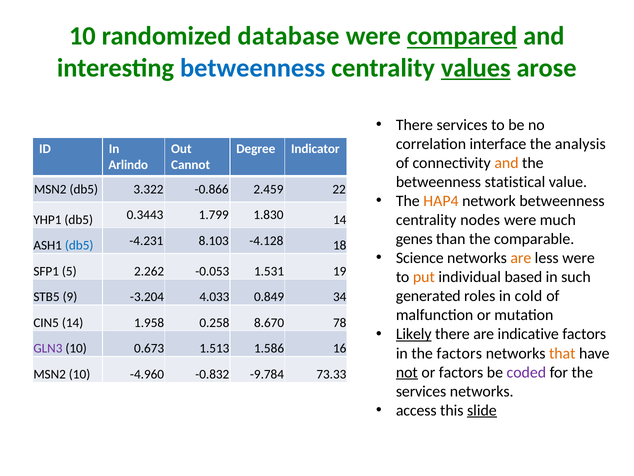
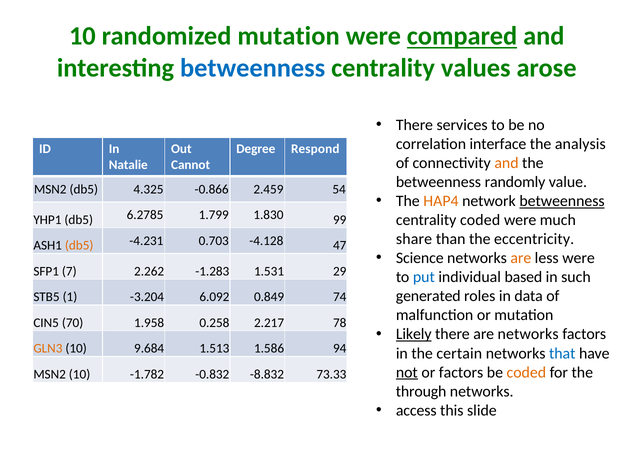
randomized database: database -> mutation
values underline: present -> none
Indicator: Indicator -> Respond
Arlindo: Arlindo -> Natalie
statistical: statistical -> randomly
3.322: 3.322 -> 4.325
22: 22 -> 54
betweenness at (562, 201) underline: none -> present
centrality nodes: nodes -> coded
0.3443: 0.3443 -> 6.2785
1.830 14: 14 -> 99
genes: genes -> share
comparable: comparable -> eccentricity
db5 at (79, 245) colour: blue -> orange
8.103: 8.103 -> 0.703
18: 18 -> 47
5: 5 -> 7
-0.053: -0.053 -> -1.283
19: 19 -> 29
put colour: orange -> blue
cold: cold -> data
9: 9 -> 1
4.033: 4.033 -> 6.092
34: 34 -> 74
CIN5 14: 14 -> 70
8.670: 8.670 -> 2.217
are indicative: indicative -> networks
GLN3 colour: purple -> orange
0.673: 0.673 -> 9.684
16: 16 -> 94
the factors: factors -> certain
that colour: orange -> blue
coded at (526, 372) colour: purple -> orange
-4.960: -4.960 -> -1.782
-9.784: -9.784 -> -8.832
services at (421, 391): services -> through
slide underline: present -> none
